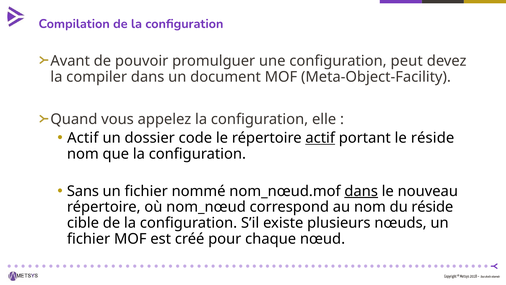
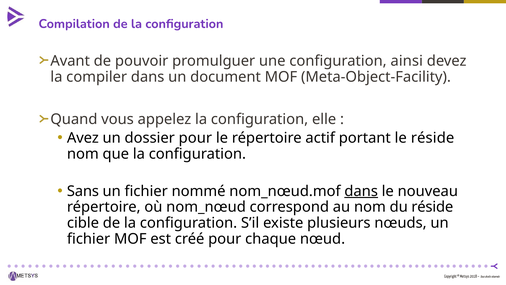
peut: peut -> ainsi
Actif at (83, 138): Actif -> Avez
dossier code: code -> pour
actif at (320, 138) underline: present -> none
